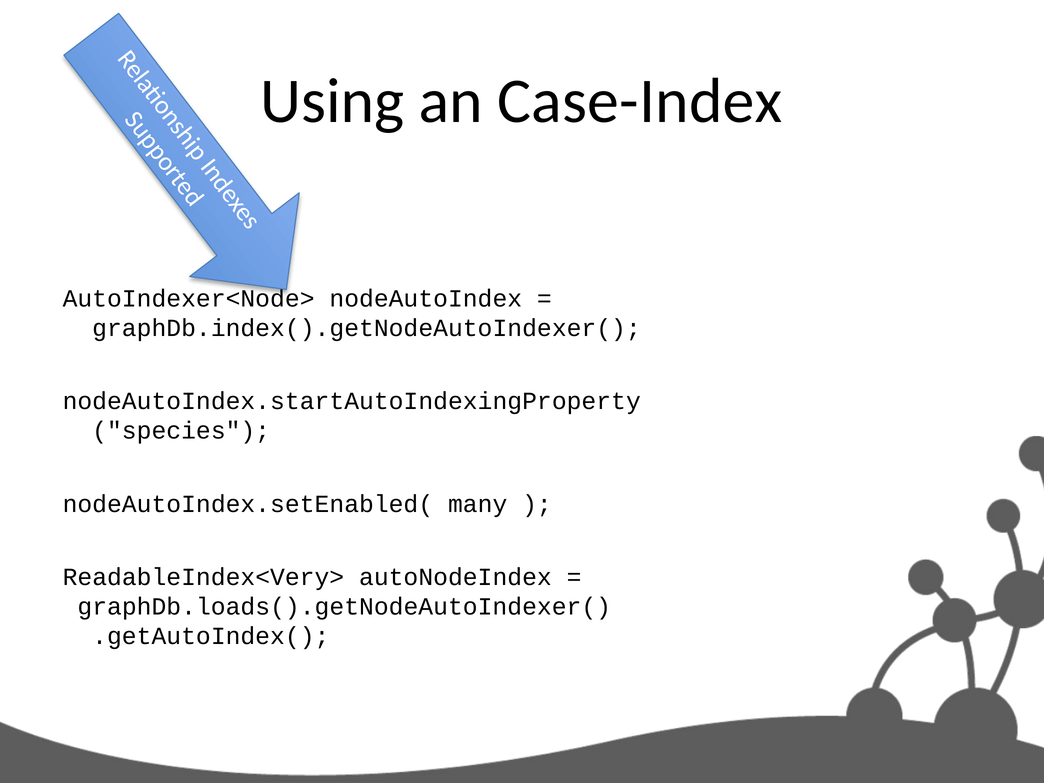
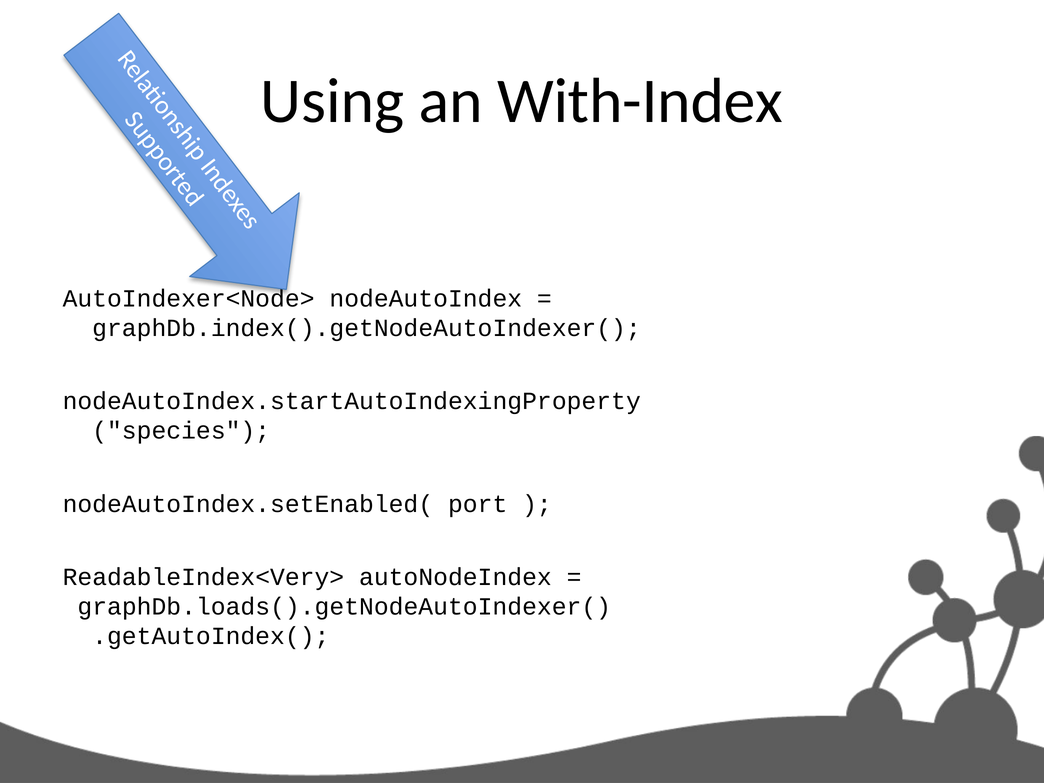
Case-Index: Case-Index -> With-Index
many: many -> port
